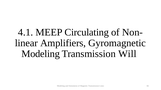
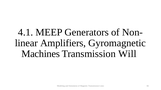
Circulating: Circulating -> Generators
Modeling at (41, 54): Modeling -> Machines
